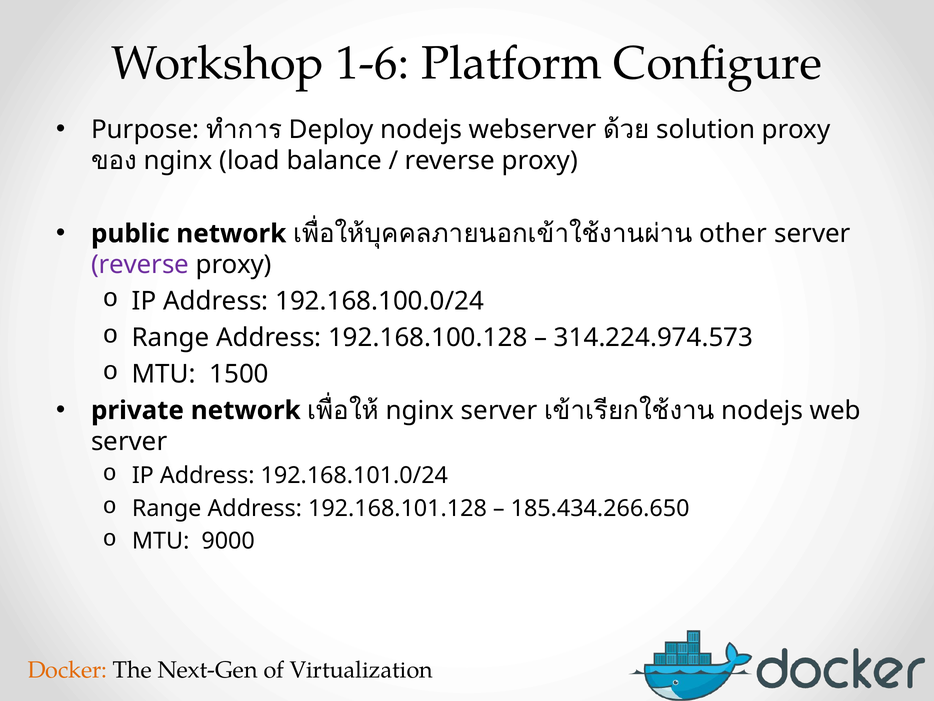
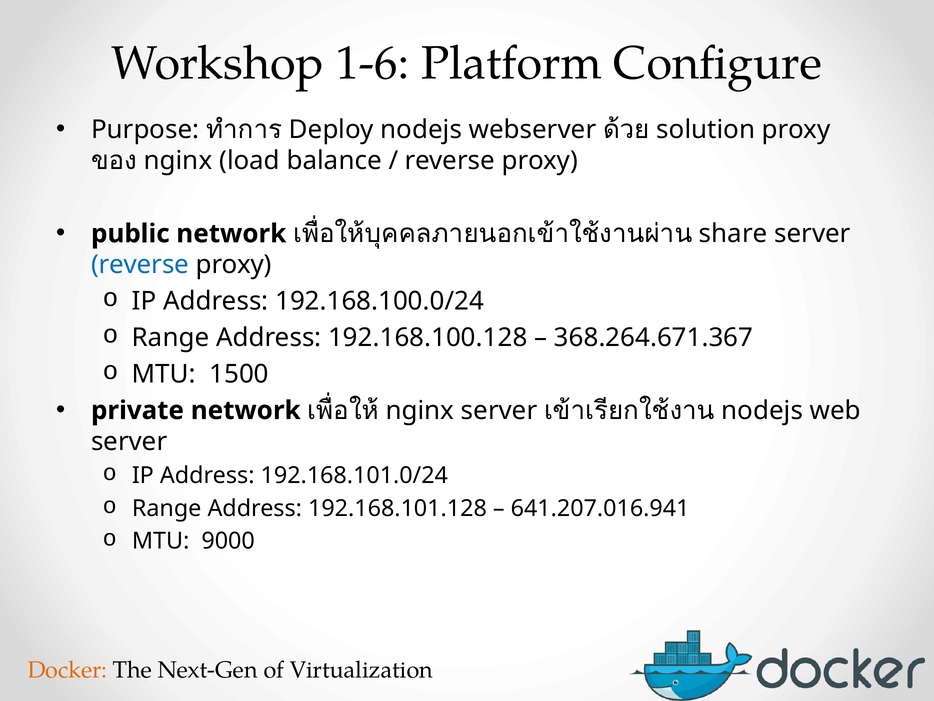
other: other -> share
reverse at (140, 265) colour: purple -> blue
314.224.974.573: 314.224.974.573 -> 368.264.671.367
185.434.266.650: 185.434.266.650 -> 641.207.016.941
